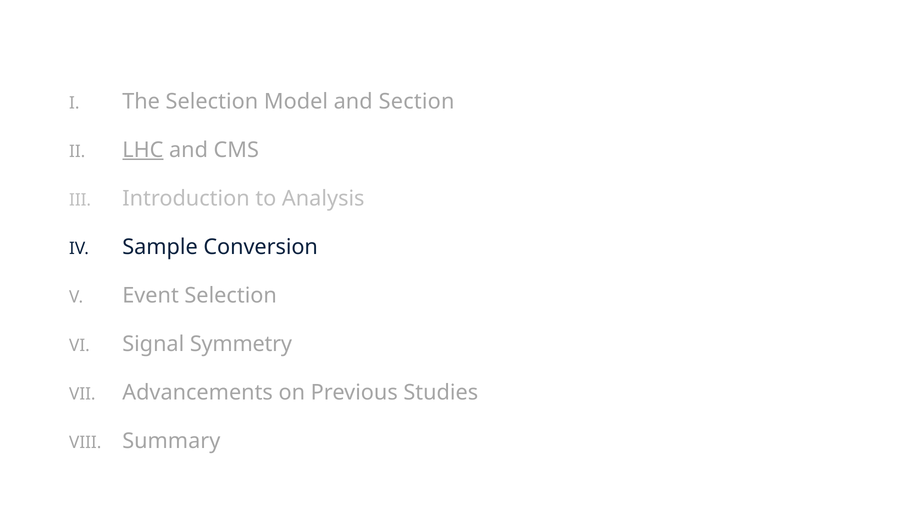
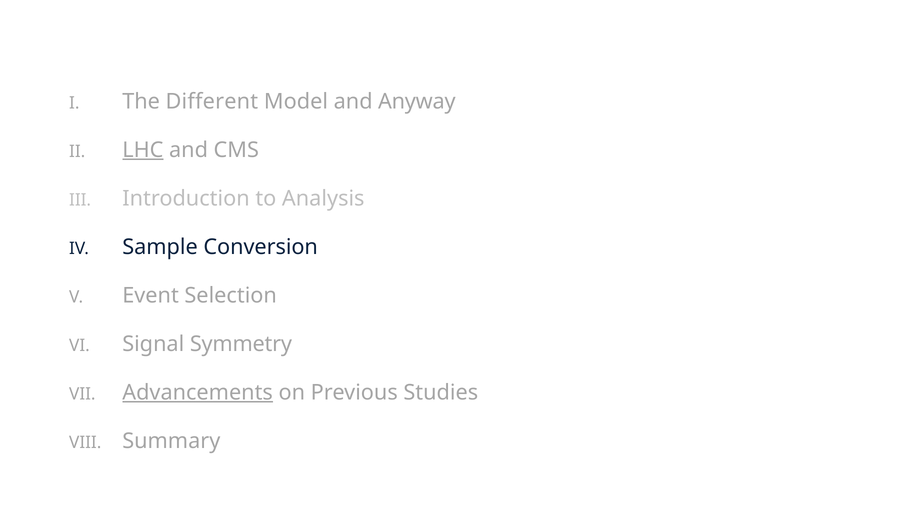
The Selection: Selection -> Different
Section: Section -> Anyway
Advancements underline: none -> present
